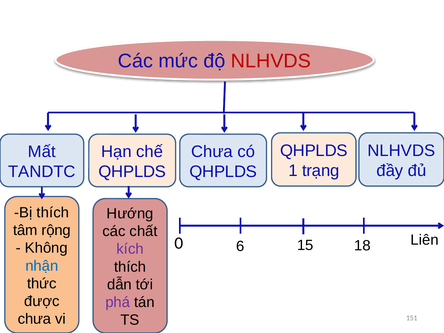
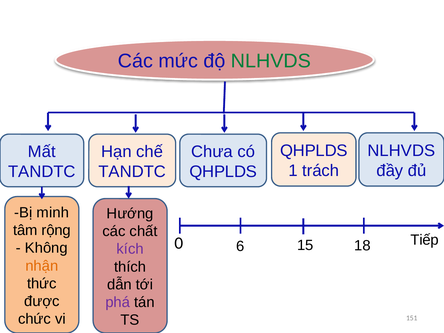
NLHVDS at (271, 61) colour: red -> green
trạng: trạng -> trách
QHPLDS at (132, 172): QHPLDS -> TANDTC
Bị thích: thích -> minh
Liên: Liên -> Tiếp
nhận colour: blue -> orange
chưa at (35, 319): chưa -> chức
